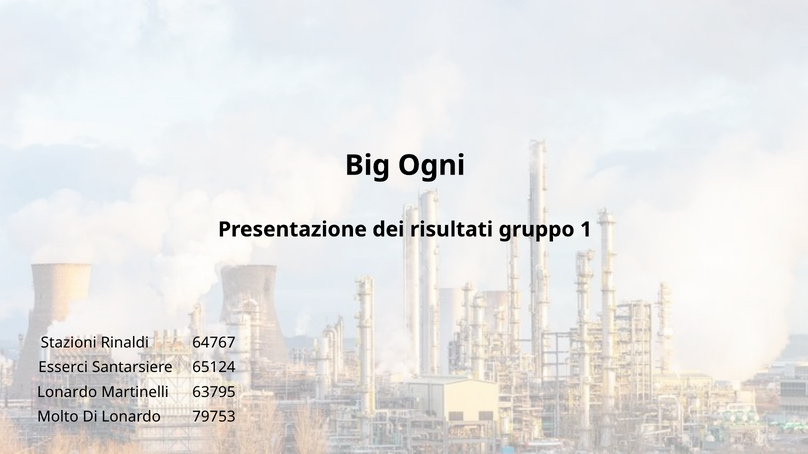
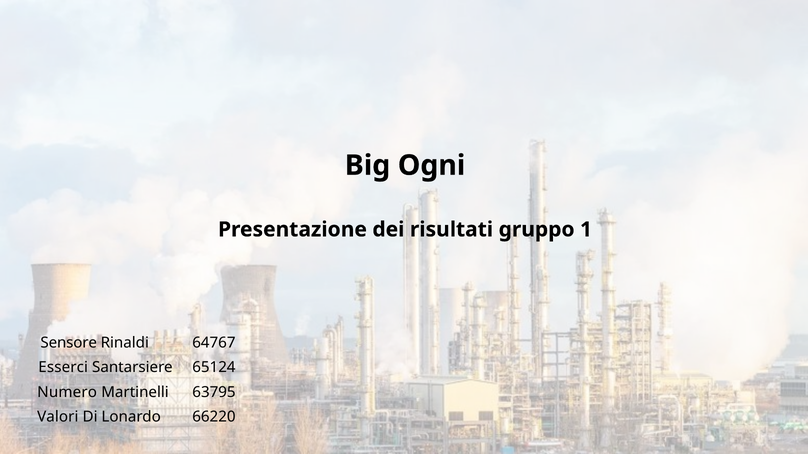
Stazioni: Stazioni -> Sensore
Lonardo at (67, 393): Lonardo -> Numero
Molto: Molto -> Valori
79753: 79753 -> 66220
